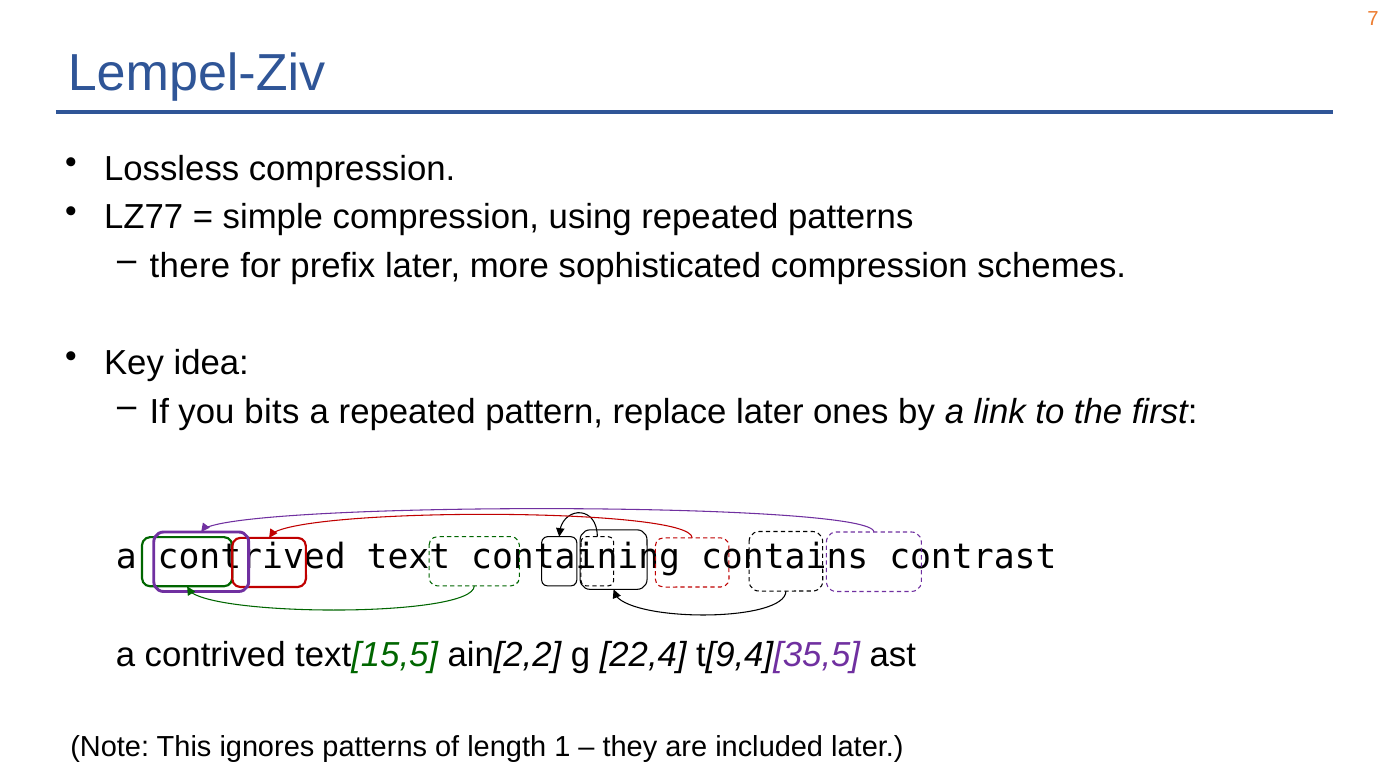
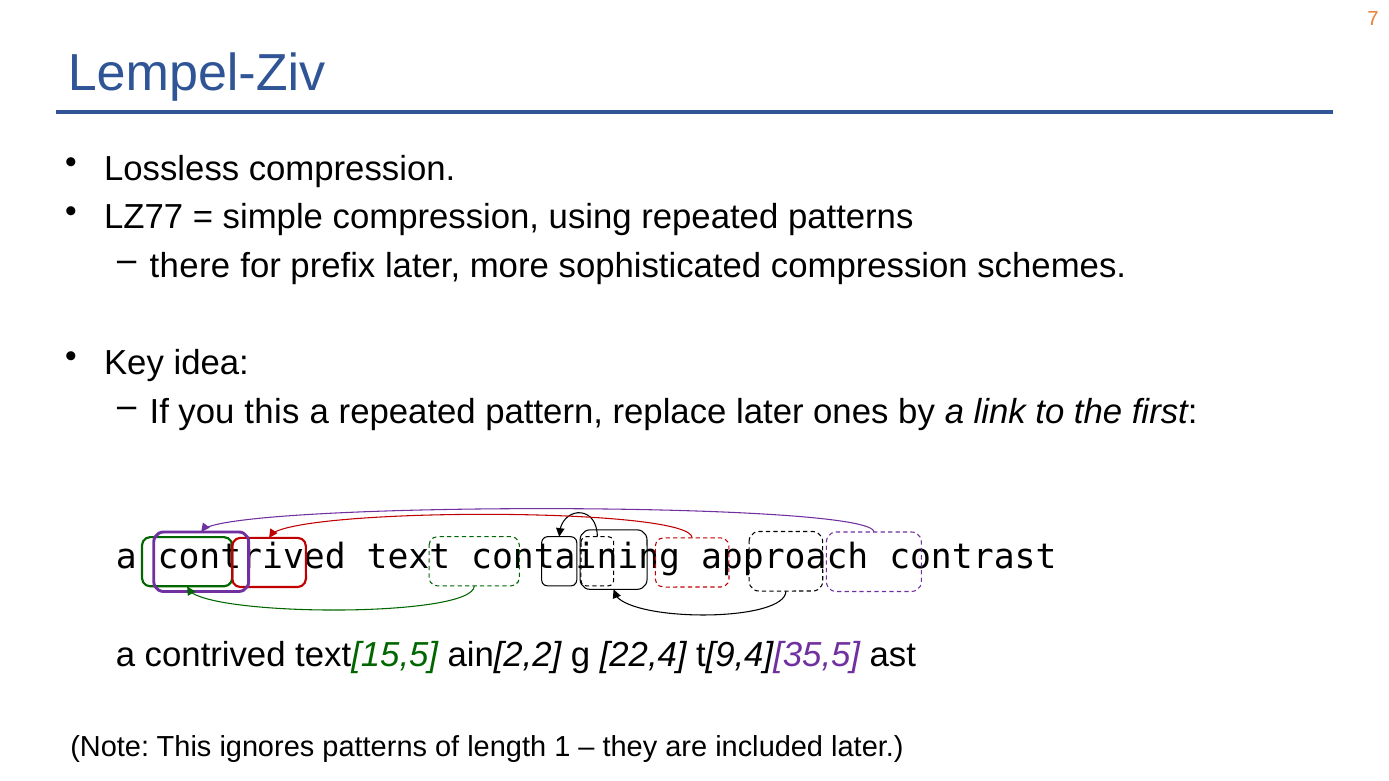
you bits: bits -> this
contains: contains -> approach
